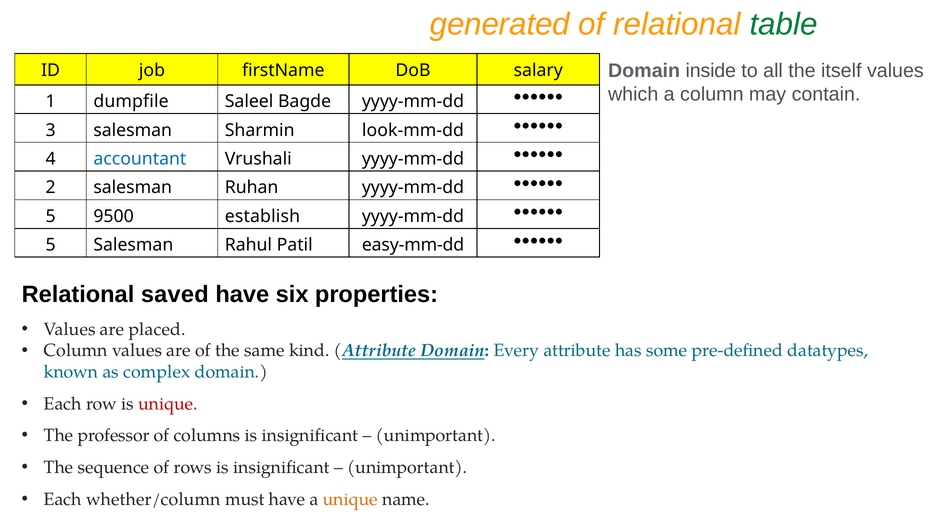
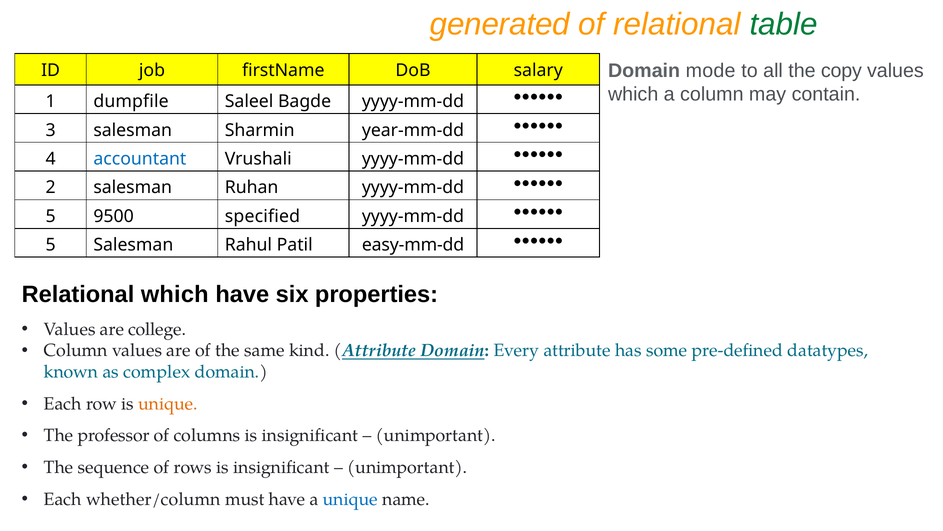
inside: inside -> mode
itself: itself -> copy
look-mm-dd: look-mm-dd -> year-mm-dd
establish: establish -> specified
Relational saved: saved -> which
placed: placed -> college
unique at (168, 403) colour: red -> orange
unique at (350, 499) colour: orange -> blue
